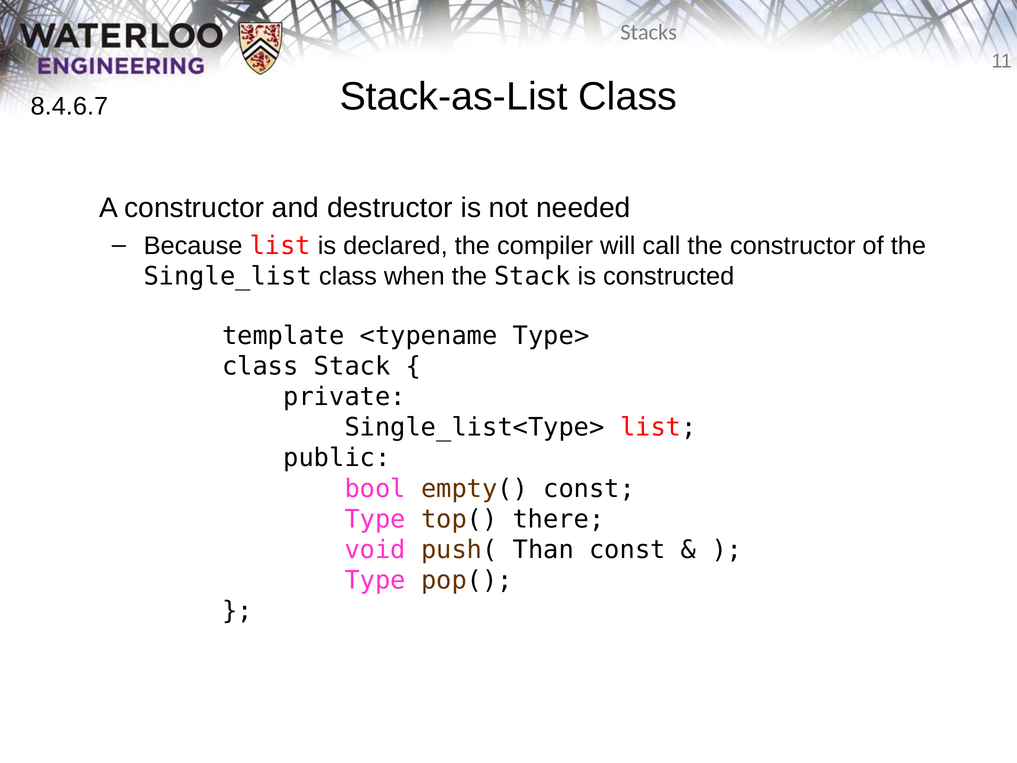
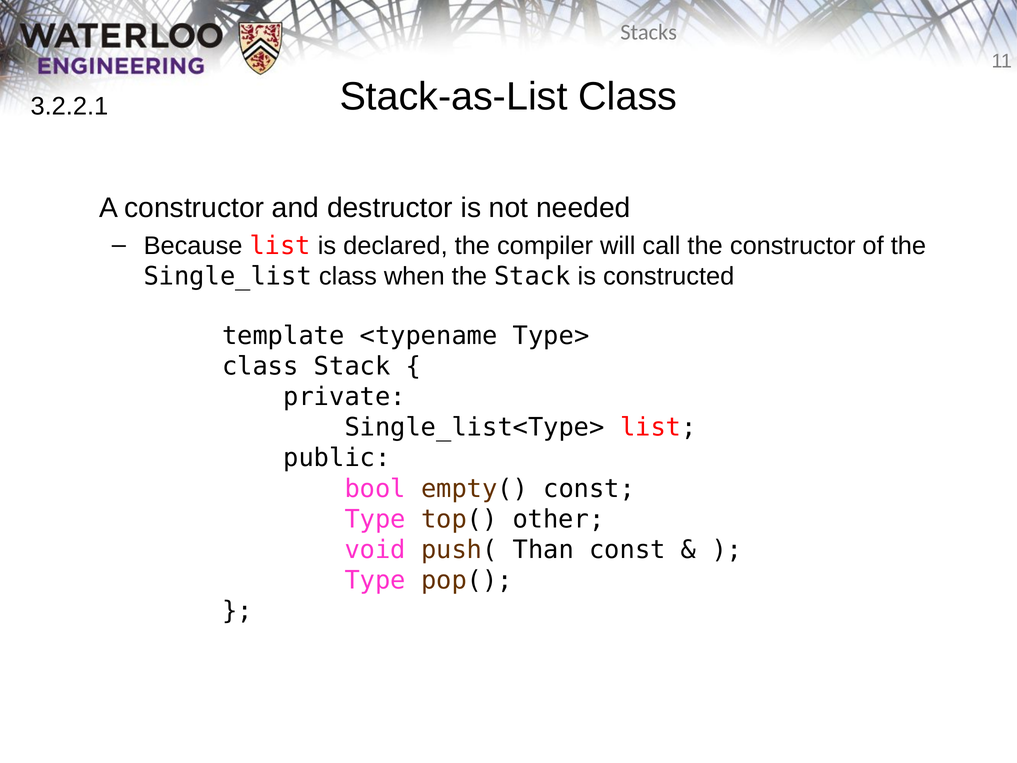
8.4.6.7: 8.4.6.7 -> 3.2.2.1
there: there -> other
